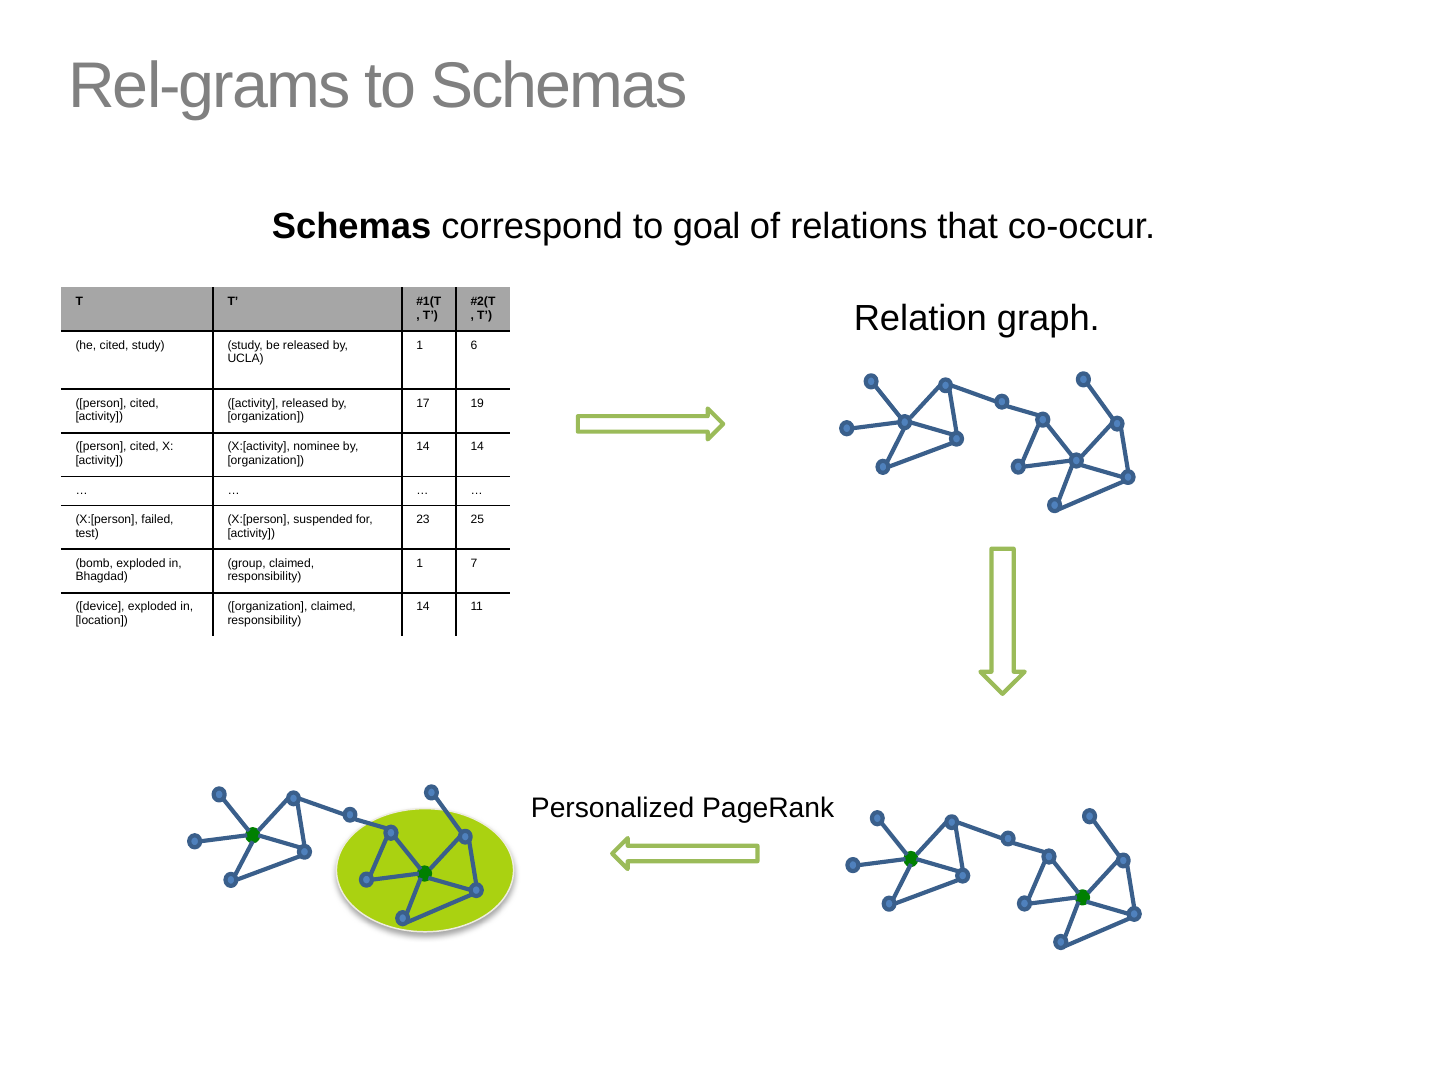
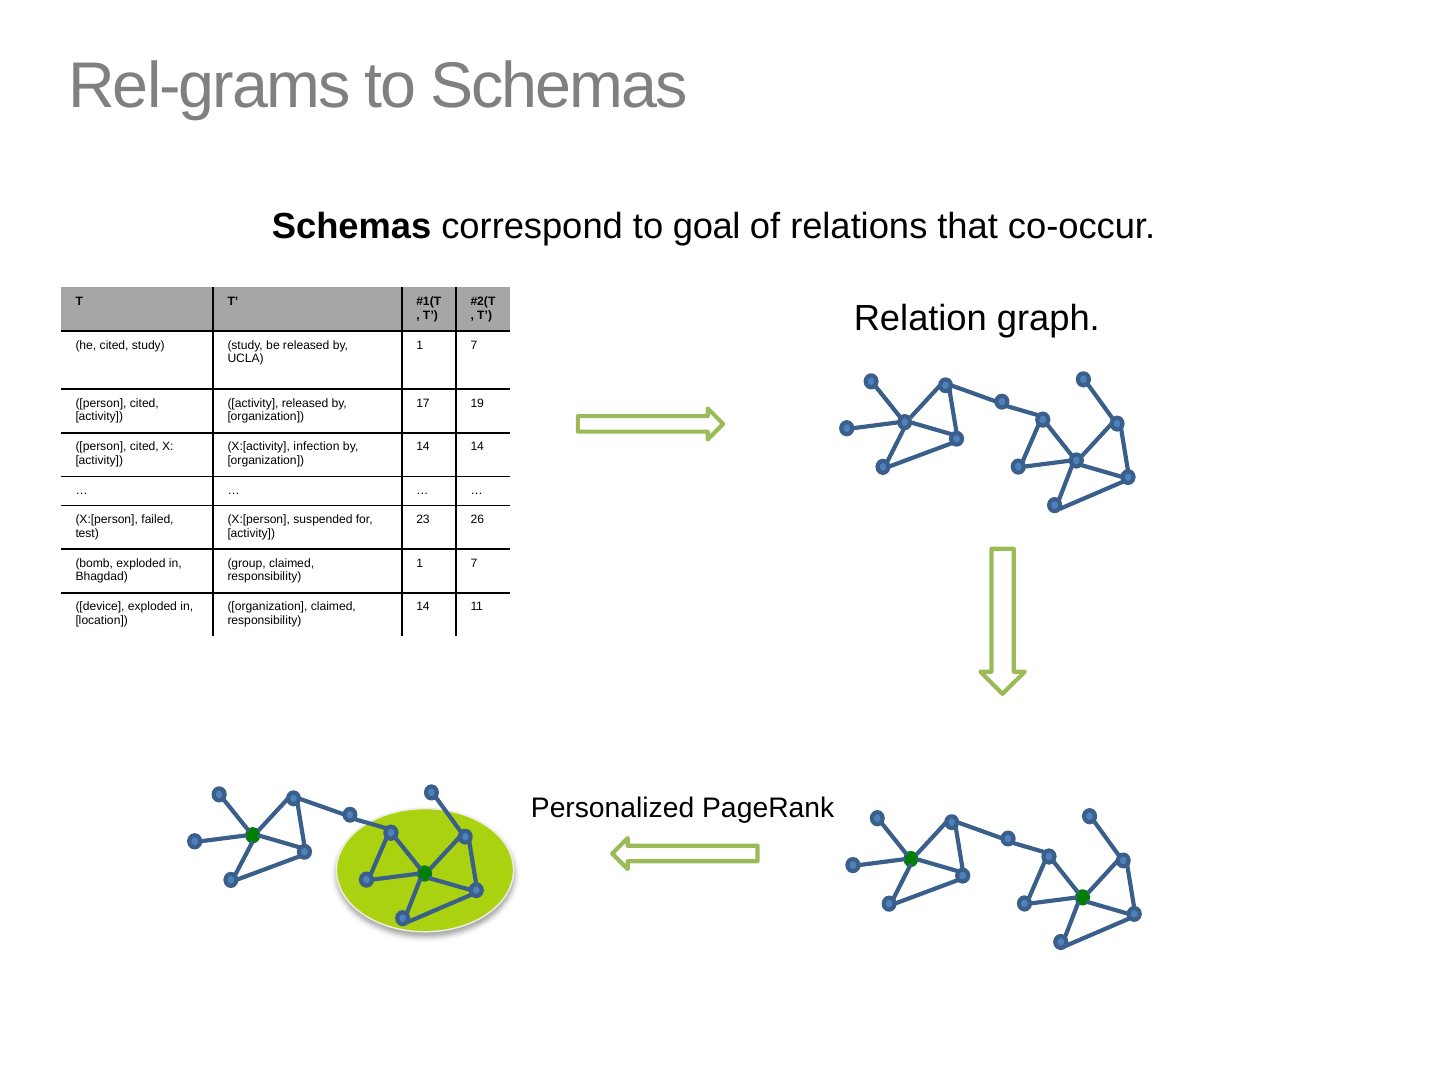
6 at (474, 345): 6 -> 7
nominee: nominee -> infection
25: 25 -> 26
